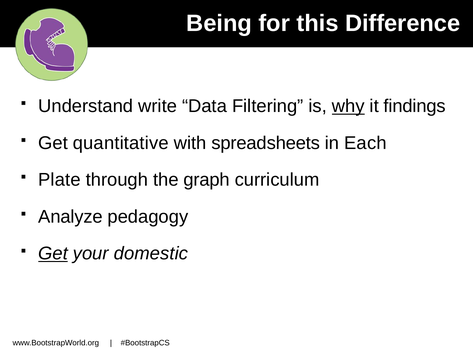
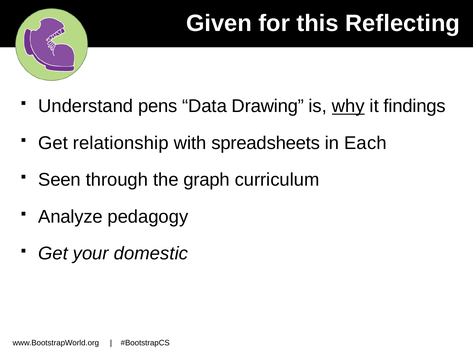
Being: Being -> Given
Difference: Difference -> Reflecting
write: write -> pens
Filtering: Filtering -> Drawing
quantitative: quantitative -> relationship
Plate: Plate -> Seen
Get at (53, 253) underline: present -> none
